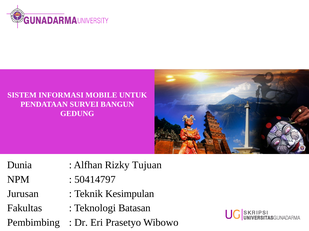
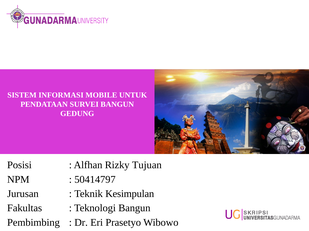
Dunia: Dunia -> Posisi
Teknologi Batasan: Batasan -> Bangun
